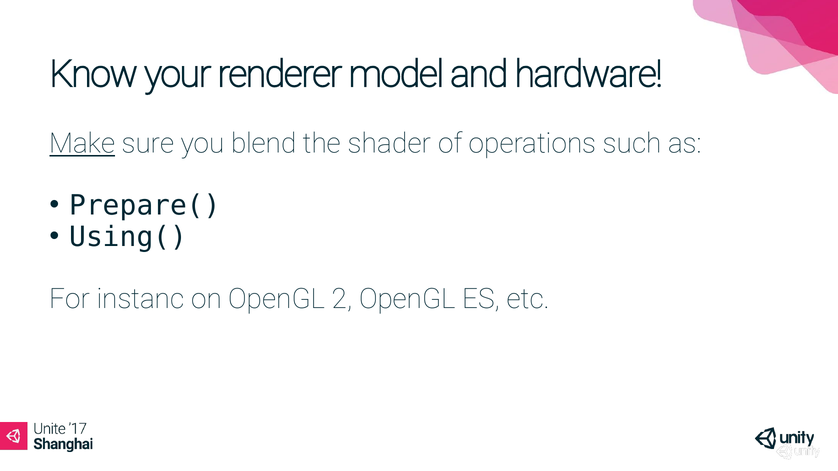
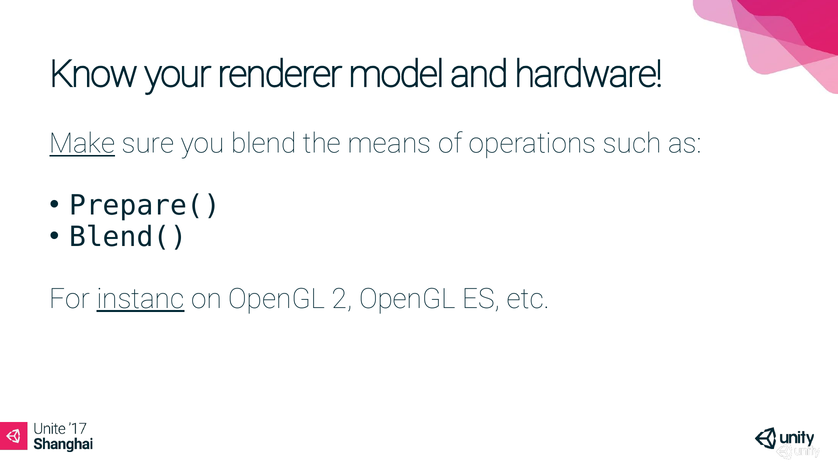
shader: shader -> means
Using(: Using( -> Blend(
instanc underline: none -> present
